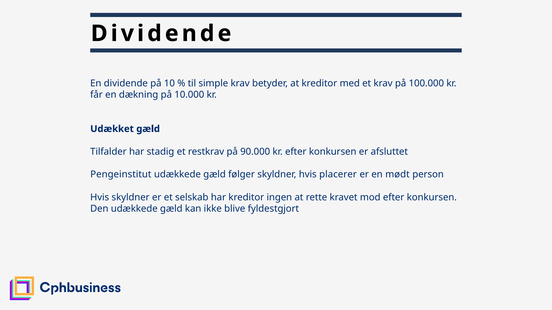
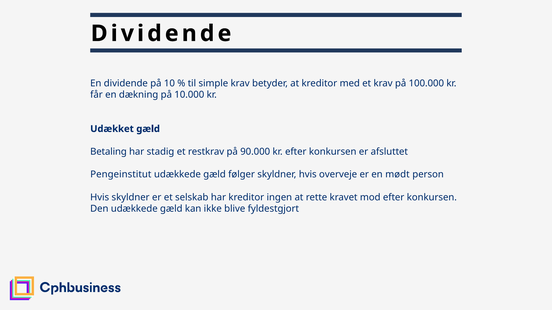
Tilfalder: Tilfalder -> Betaling
placerer: placerer -> overveje
